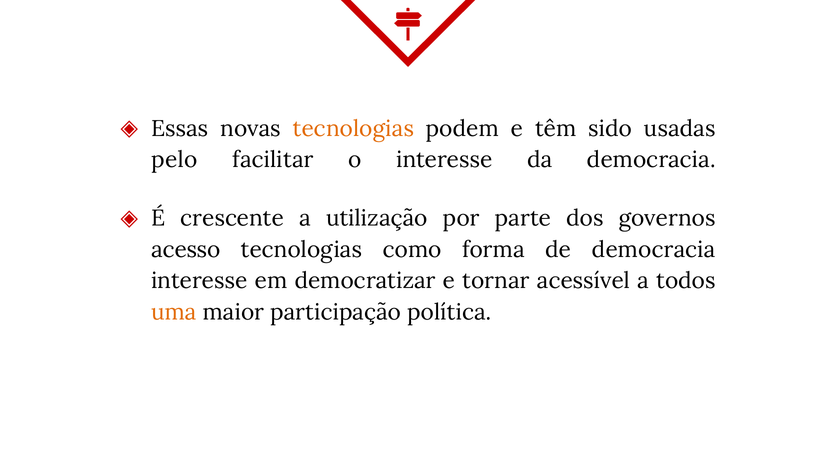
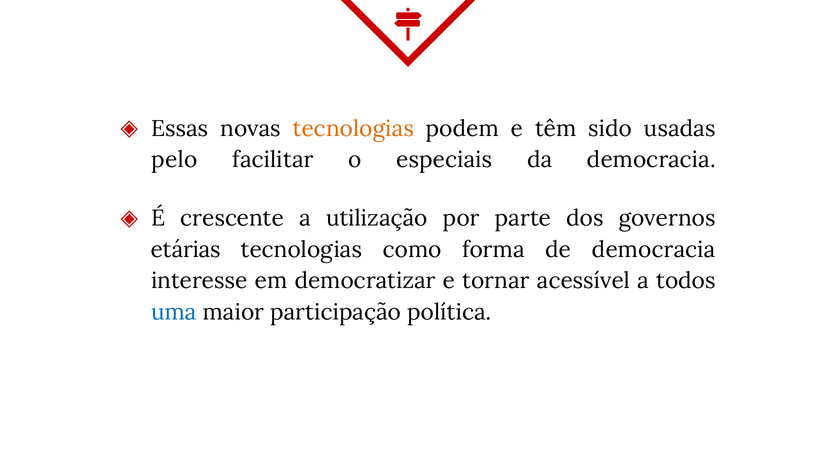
o interesse: interesse -> especiais
acesso: acesso -> etárias
uma colour: orange -> blue
